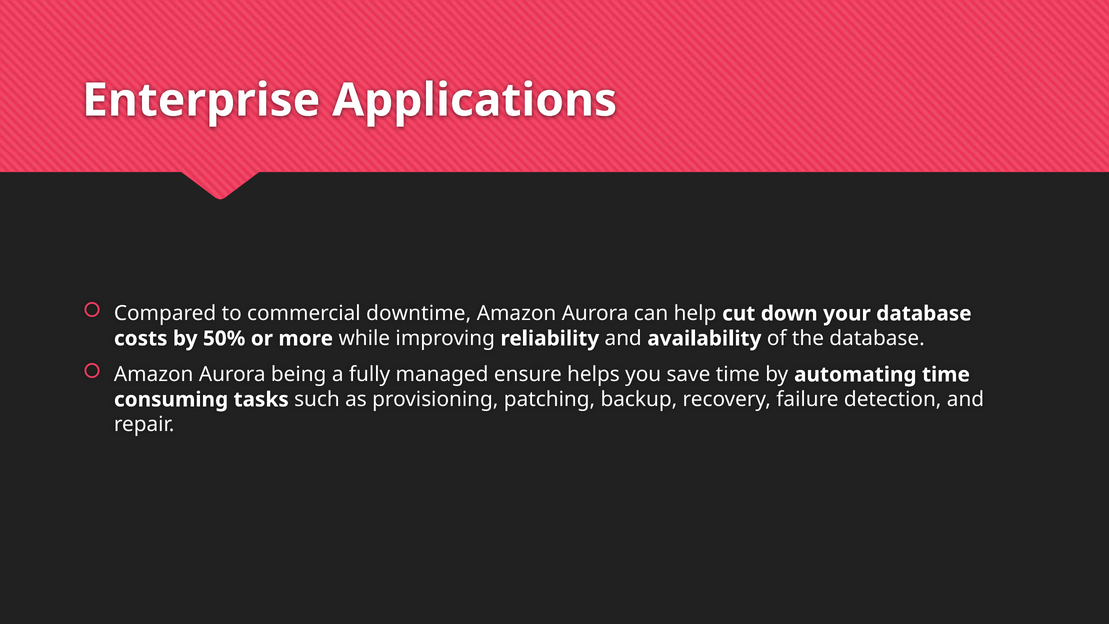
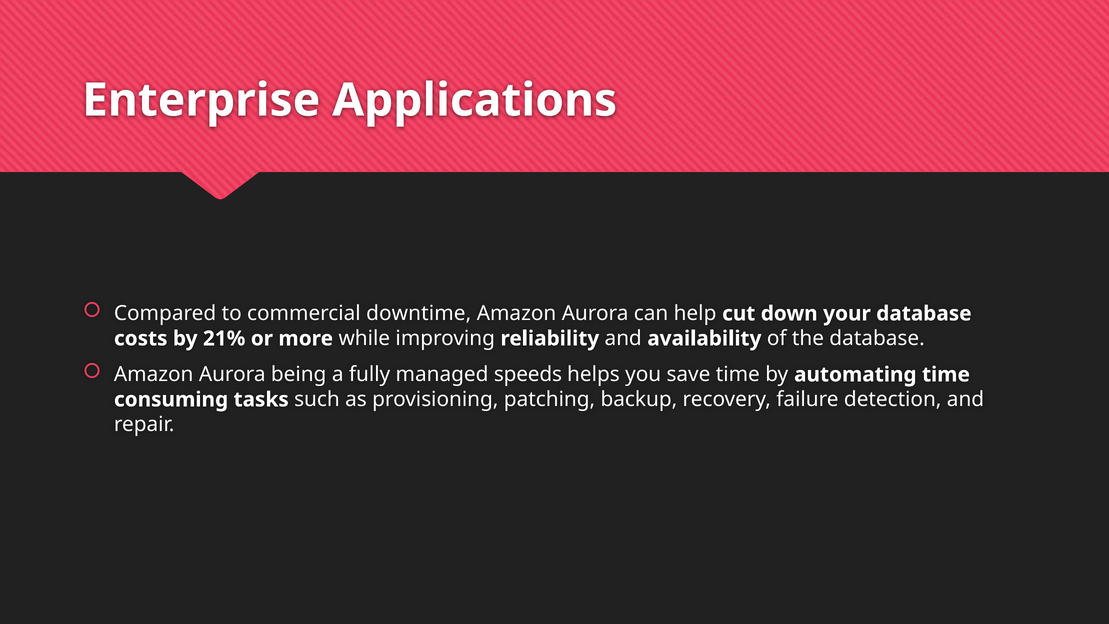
50%: 50% -> 21%
ensure: ensure -> speeds
